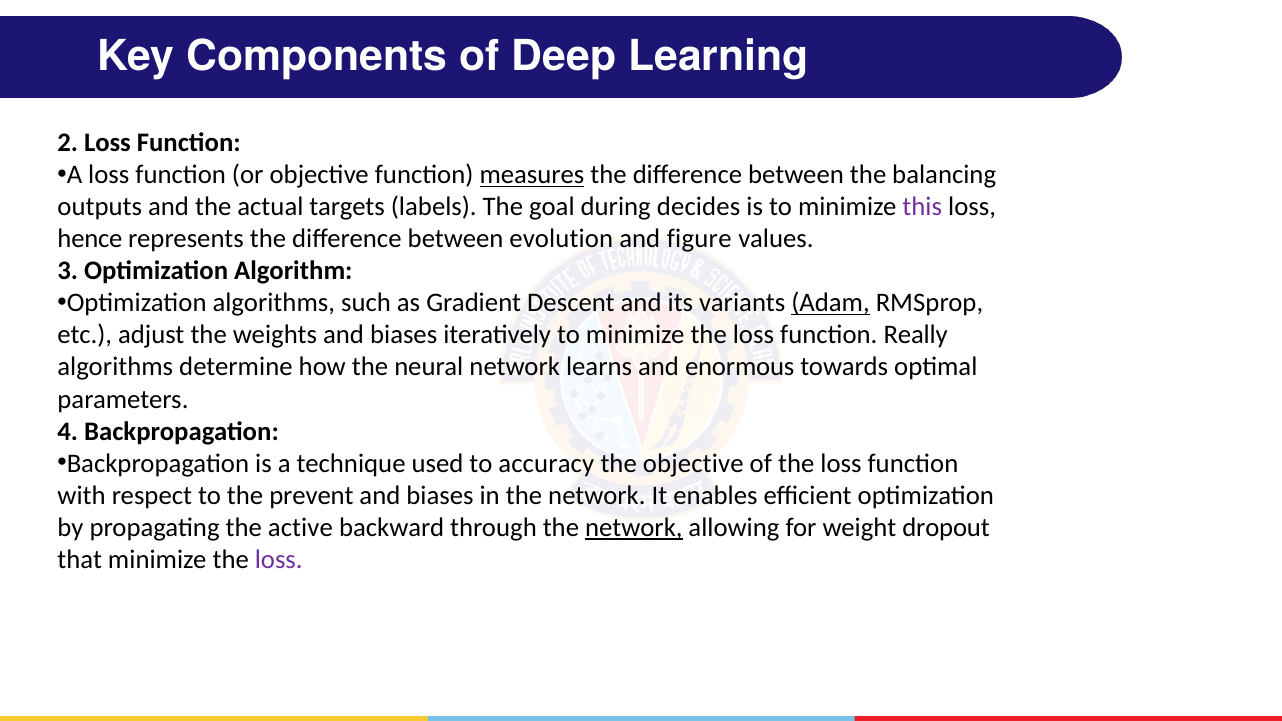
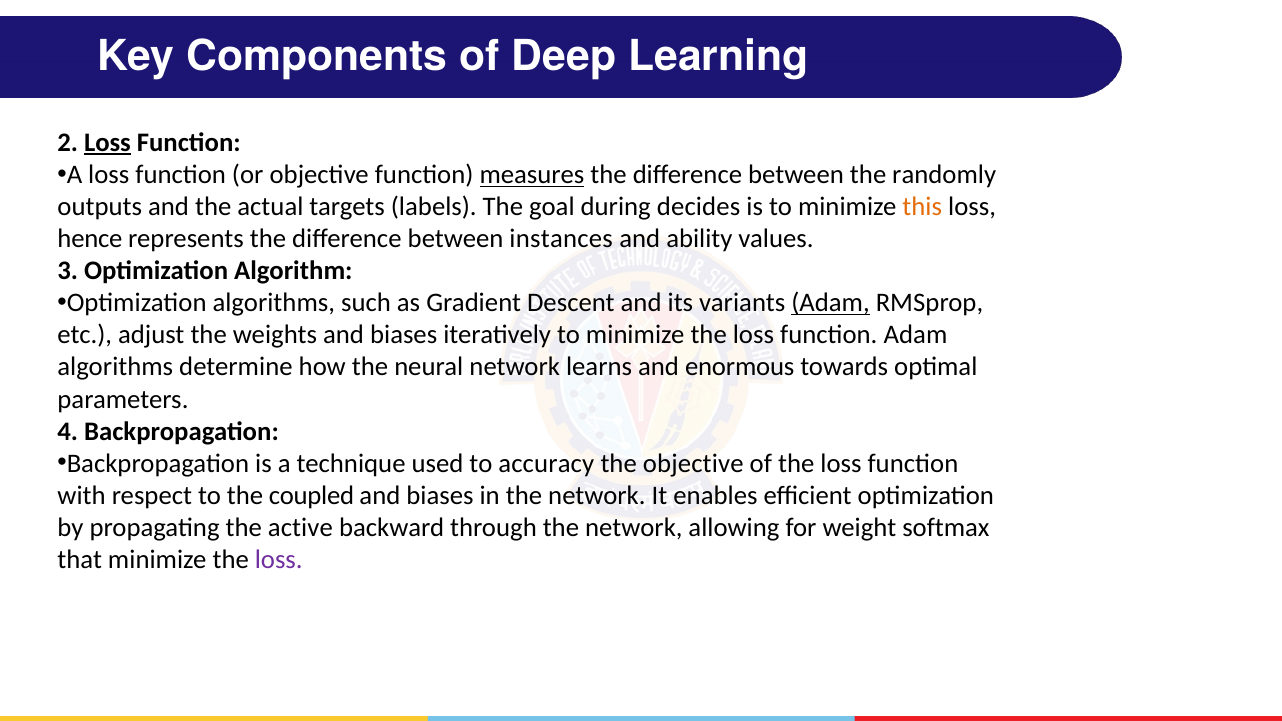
Loss at (108, 143) underline: none -> present
balancing: balancing -> randomly
this colour: purple -> orange
evolution: evolution -> instances
figure: figure -> ability
function Really: Really -> Adam
prevent: prevent -> coupled
network at (634, 528) underline: present -> none
dropout: dropout -> softmax
